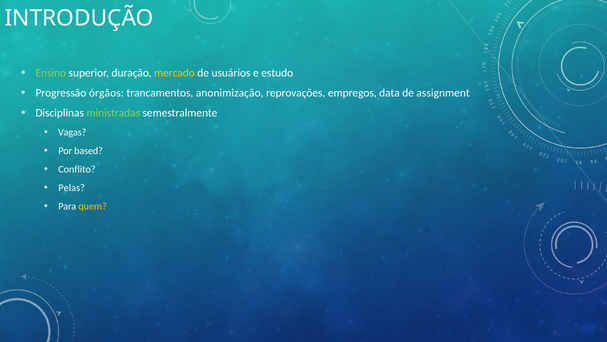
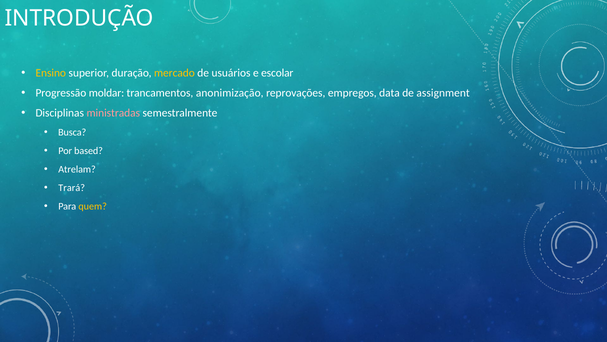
Ensino colour: light green -> yellow
estudo: estudo -> escolar
órgãos: órgãos -> moldar
ministradas colour: light green -> pink
Vagas: Vagas -> Busca
Conflito: Conflito -> Atrelam
Pelas: Pelas -> Trará
